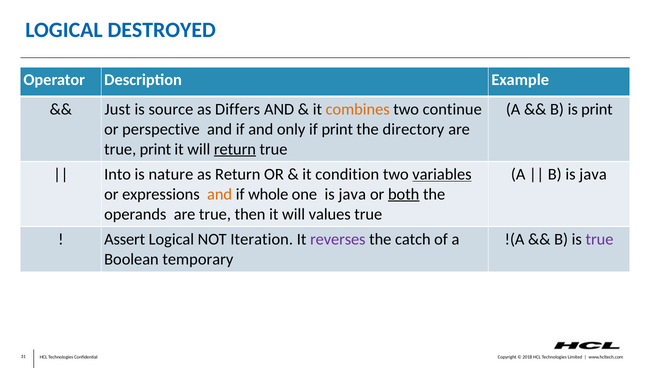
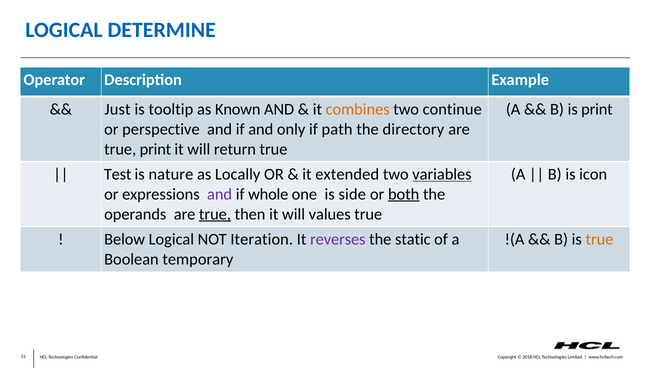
DESTROYED: DESTROYED -> DETERMINE
source: source -> tooltip
Differs: Differs -> Known
if print: print -> path
return at (235, 149) underline: present -> none
Into: Into -> Test
as Return: Return -> Locally
condition: condition -> extended
B is java: java -> icon
and at (220, 194) colour: orange -> purple
one is java: java -> side
true at (215, 214) underline: none -> present
Assert: Assert -> Below
catch: catch -> static
true at (600, 239) colour: purple -> orange
